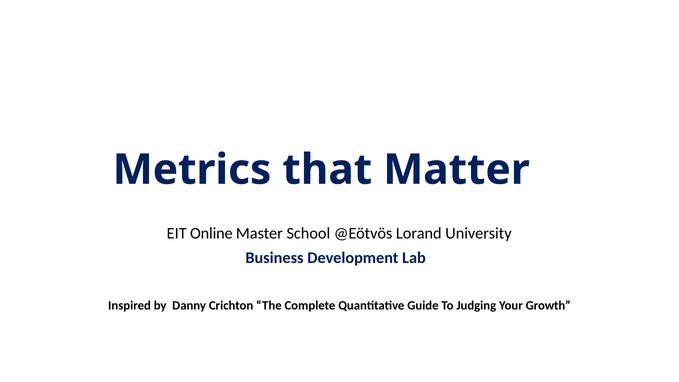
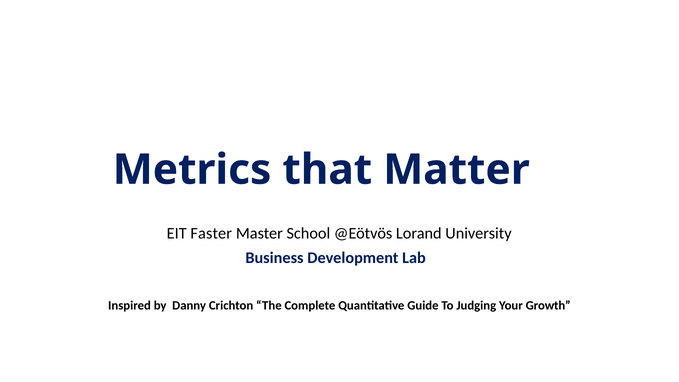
Online: Online -> Faster
